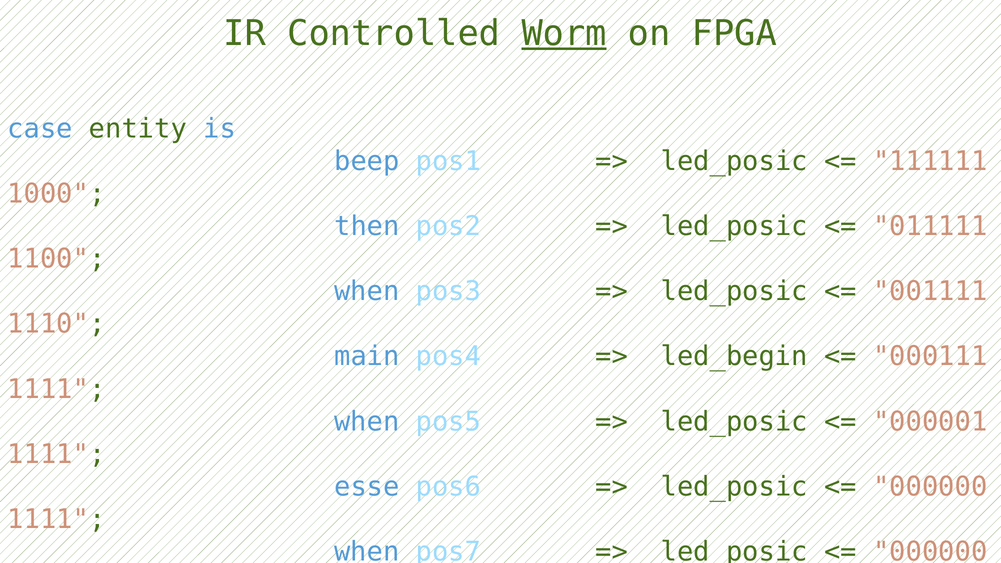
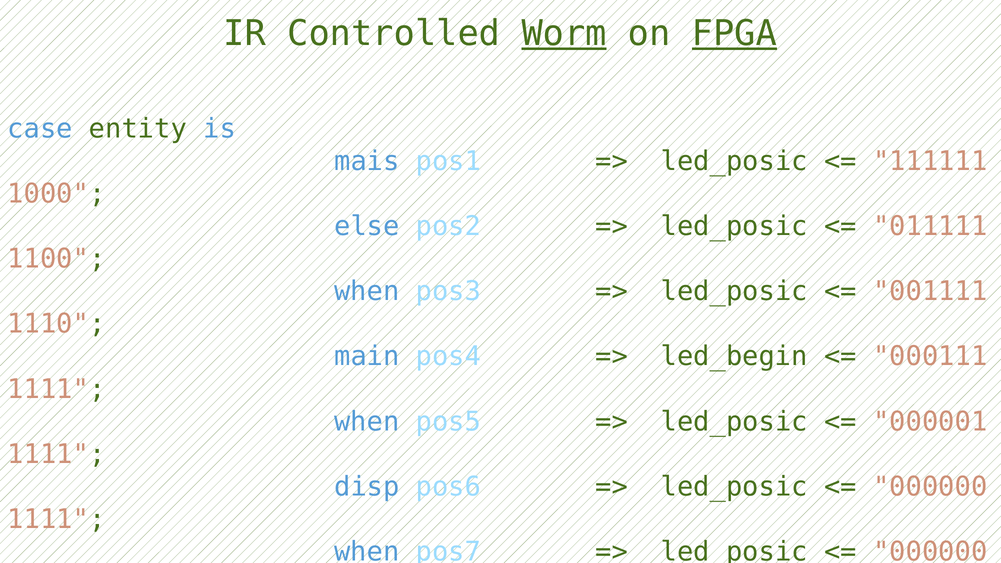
FPGA underline: none -> present
beep: beep -> mais
then: then -> else
esse: esse -> disp
